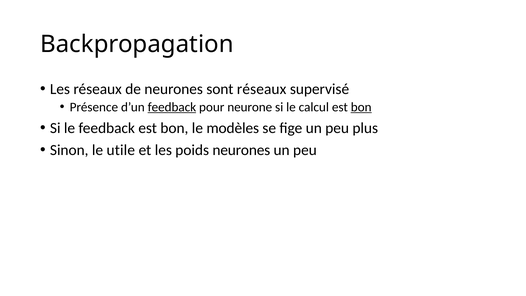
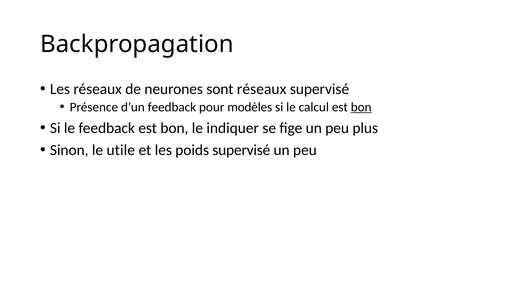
feedback at (172, 107) underline: present -> none
neurone: neurone -> modèles
modèles: modèles -> indiquer
poids neurones: neurones -> supervisé
